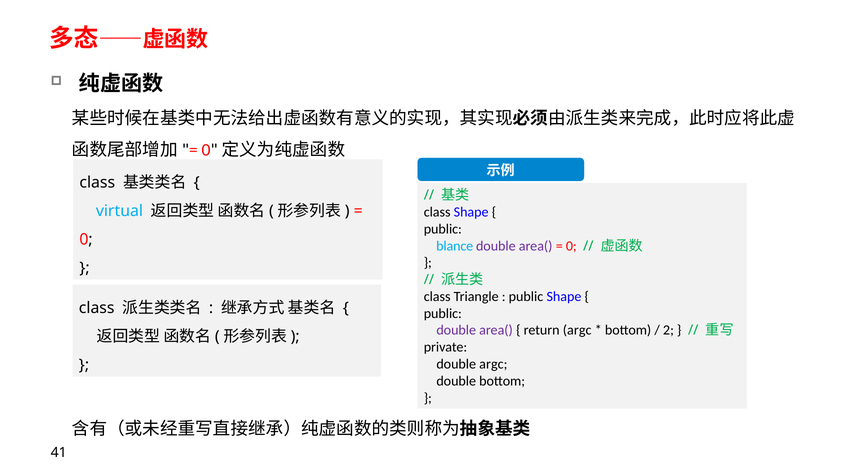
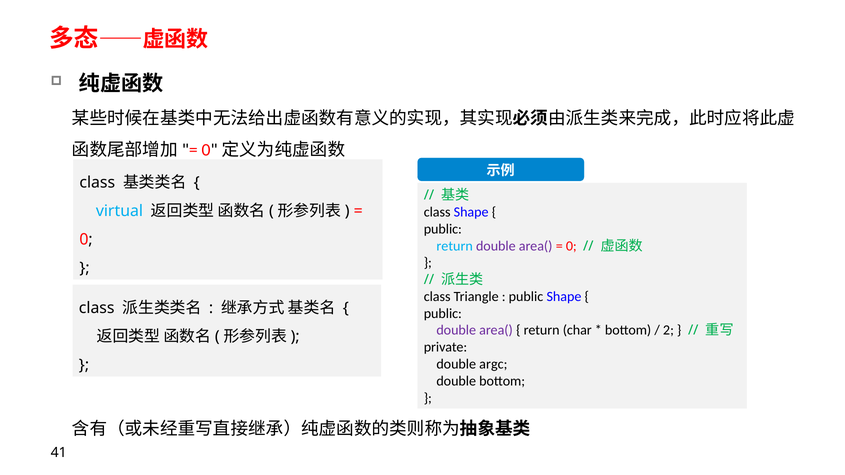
blance at (455, 246): blance -> return
return argc: argc -> char
